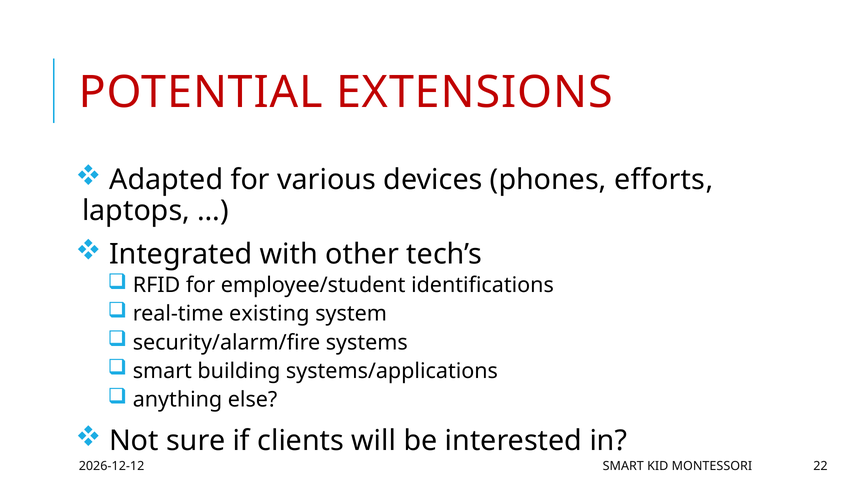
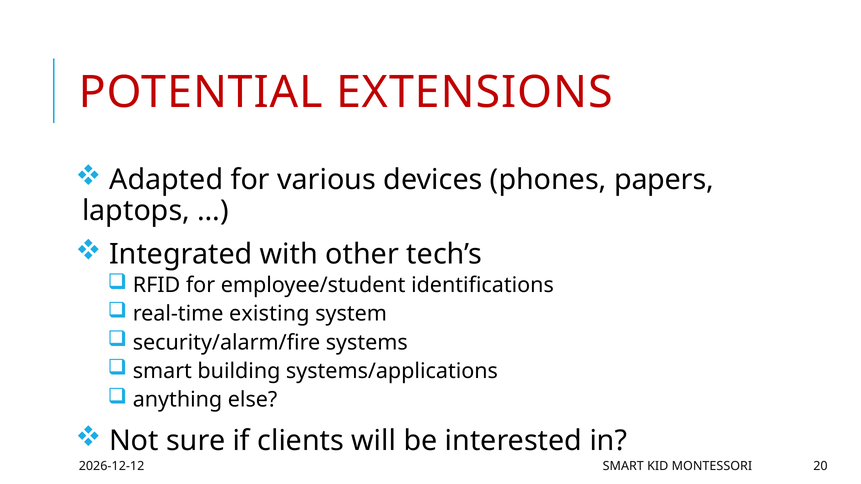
efforts: efforts -> papers
22: 22 -> 20
